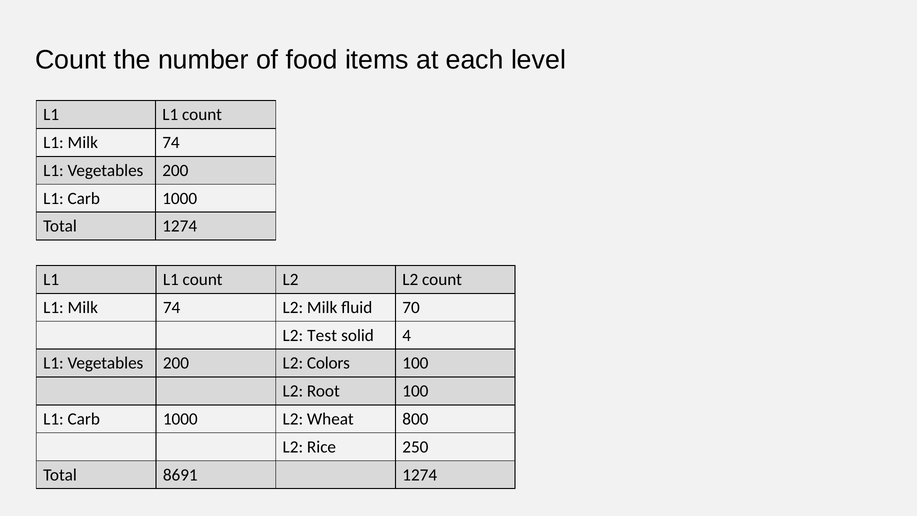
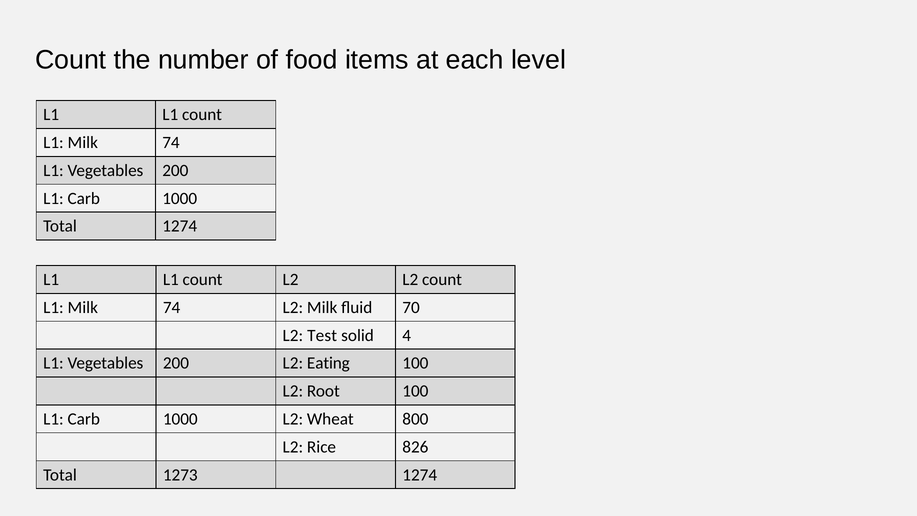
Colors: Colors -> Eating
250: 250 -> 826
8691: 8691 -> 1273
